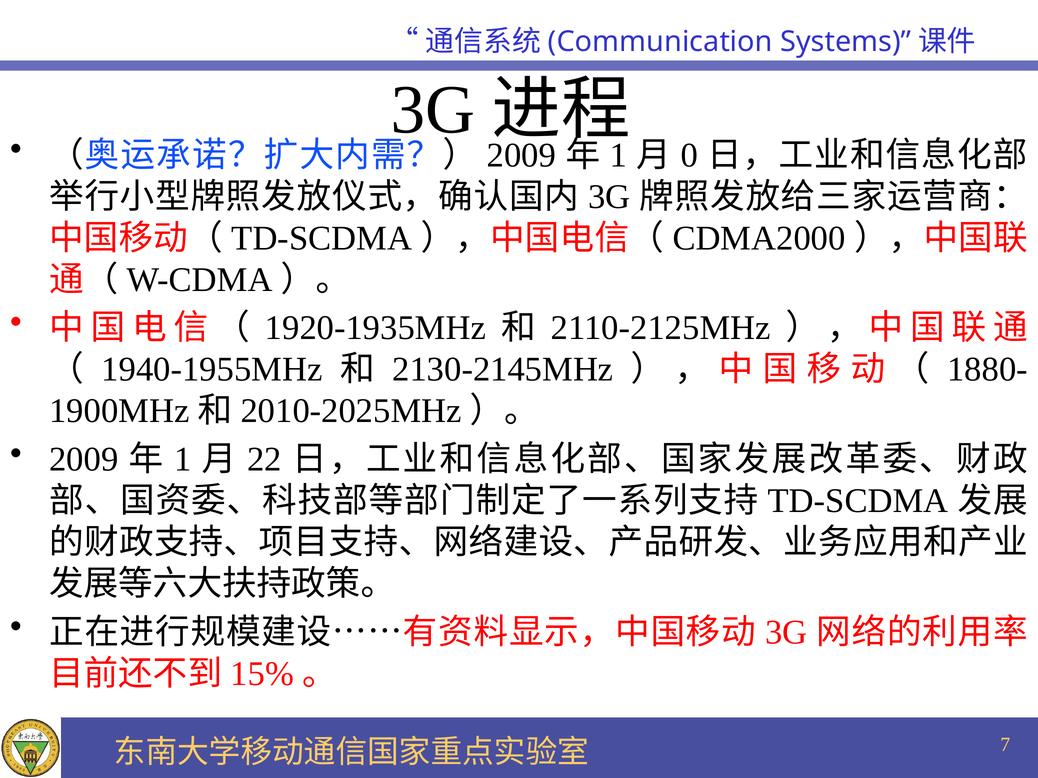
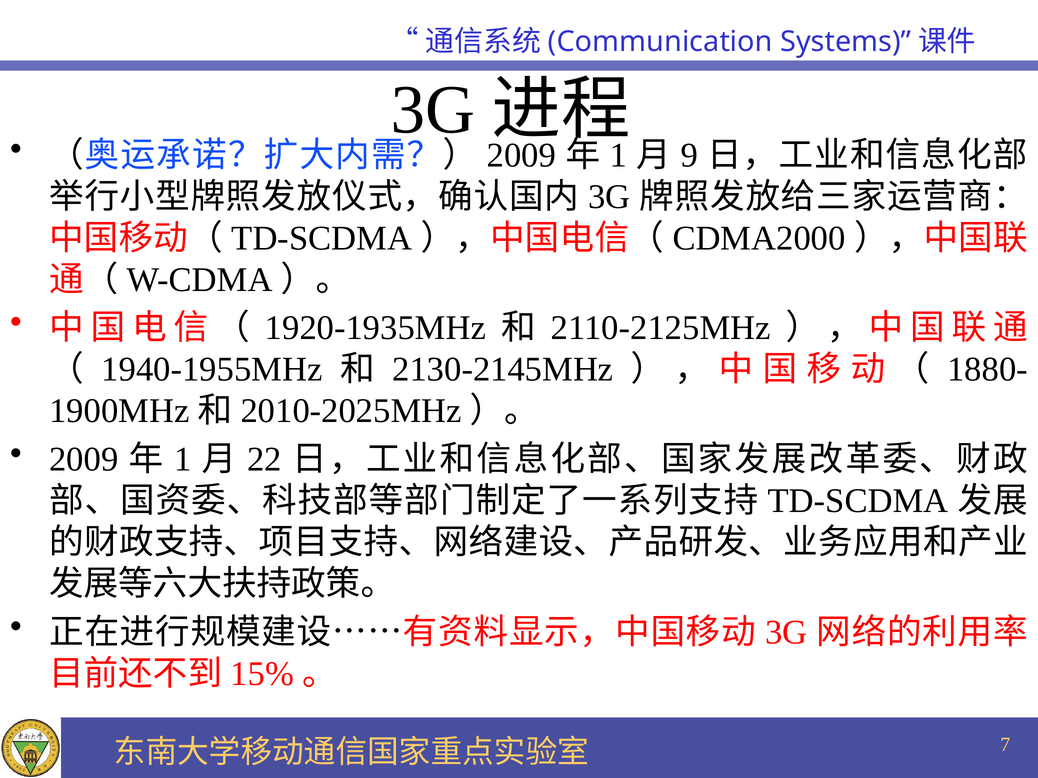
0: 0 -> 9
